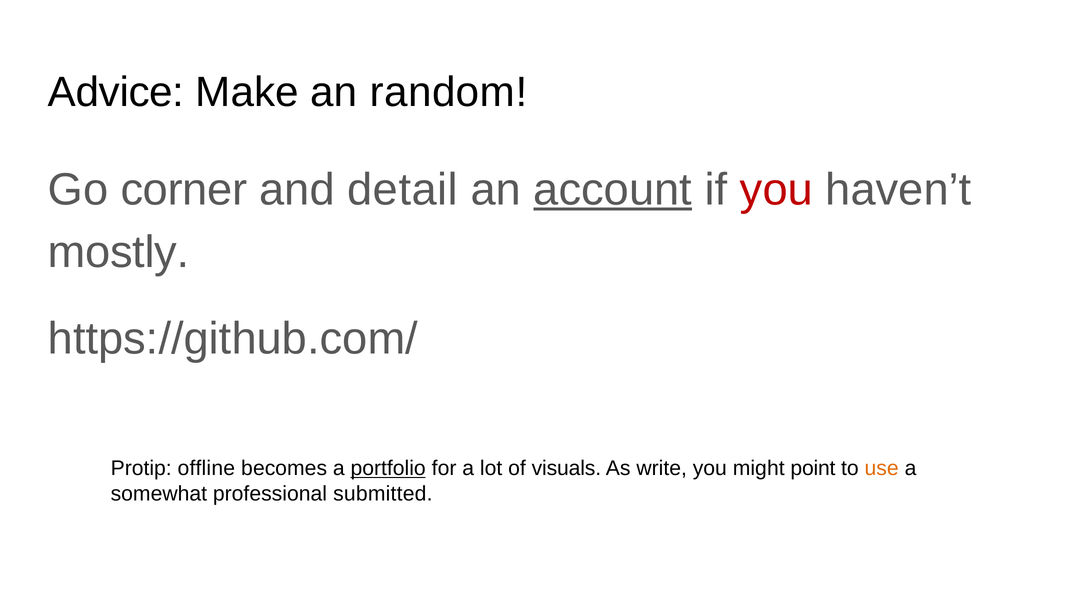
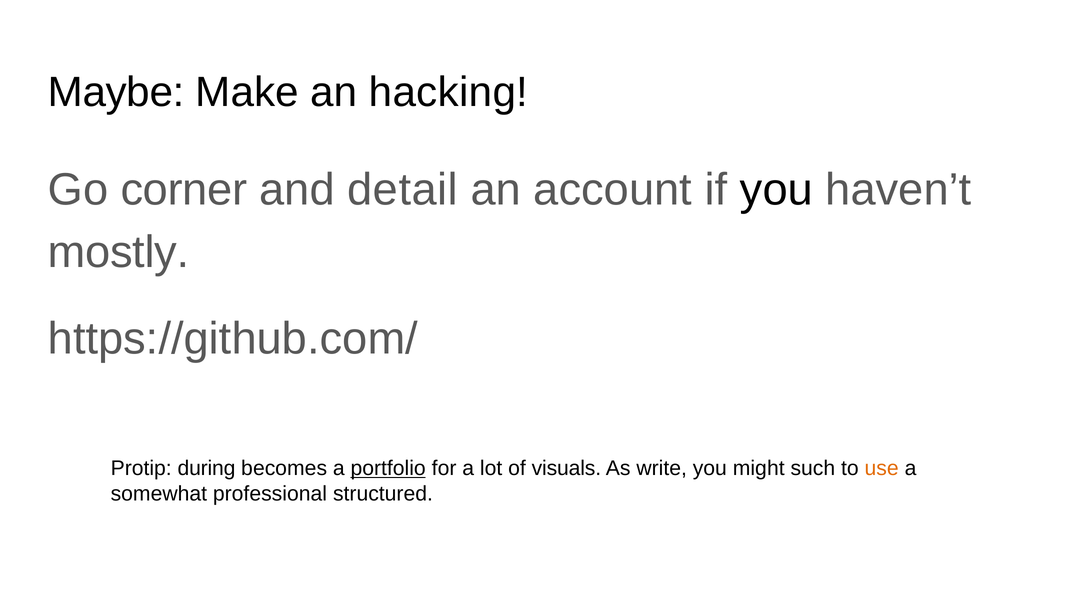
Advice: Advice -> Maybe
random: random -> hacking
account underline: present -> none
you at (776, 189) colour: red -> black
offline: offline -> during
point: point -> such
submitted: submitted -> structured
